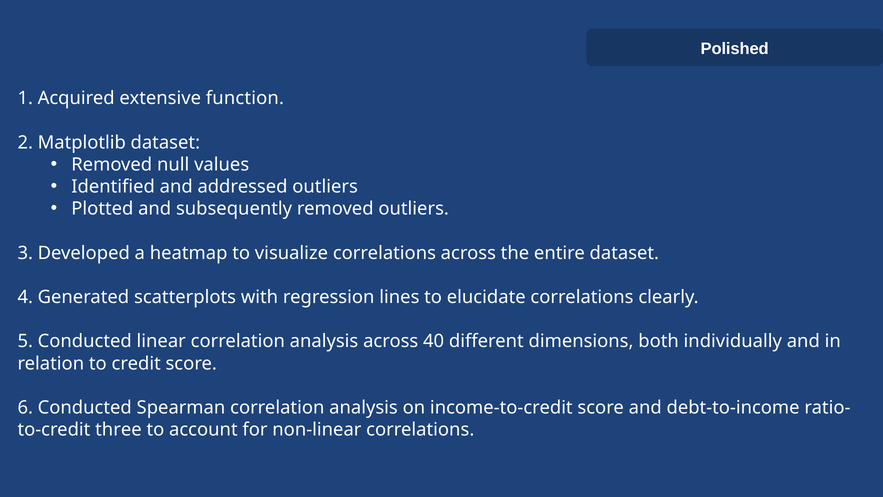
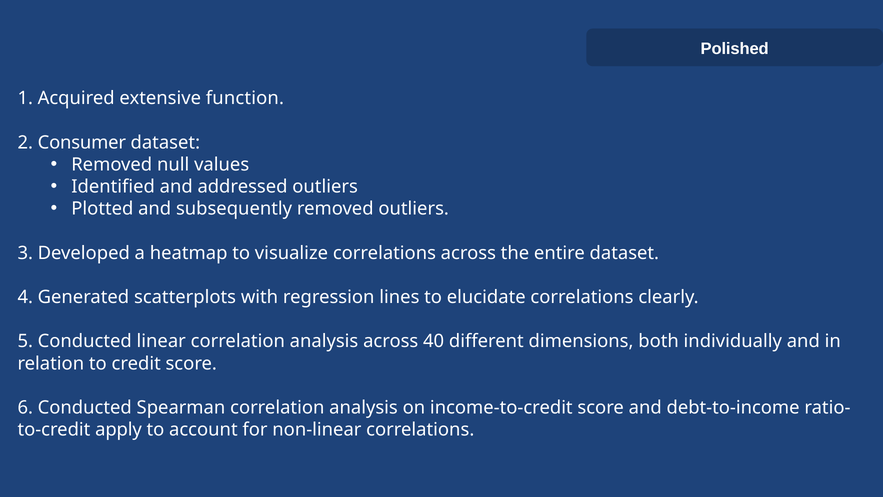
Matplotlib: Matplotlib -> Consumer
three: three -> apply
